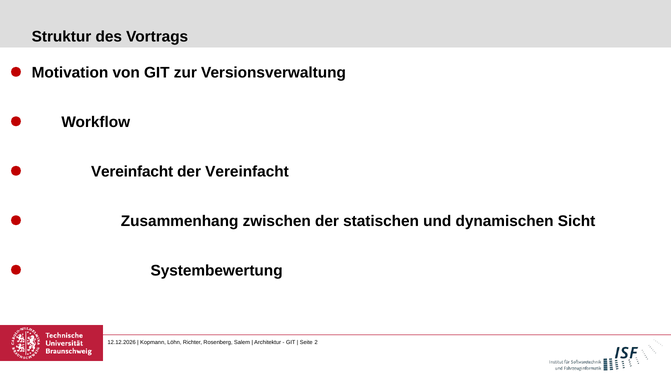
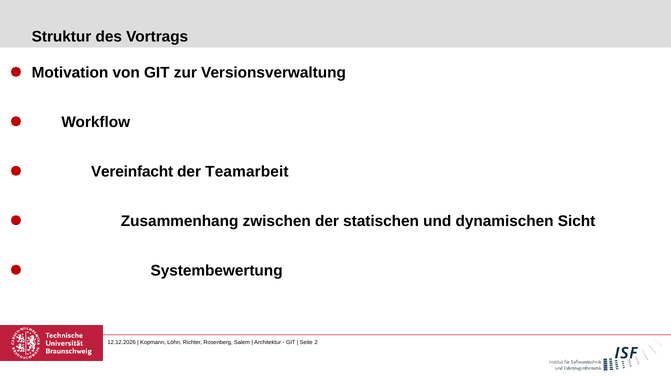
der Vereinfacht: Vereinfacht -> Teamarbeit
